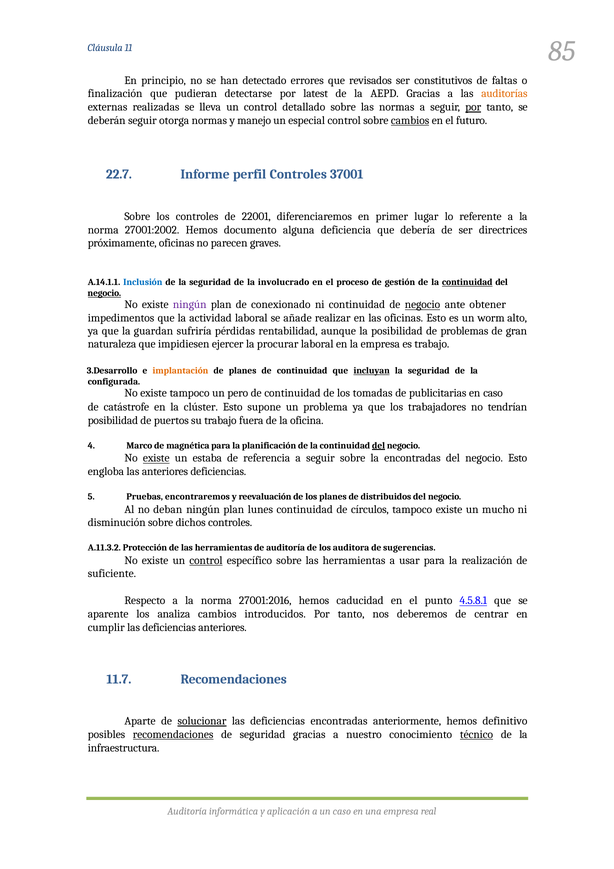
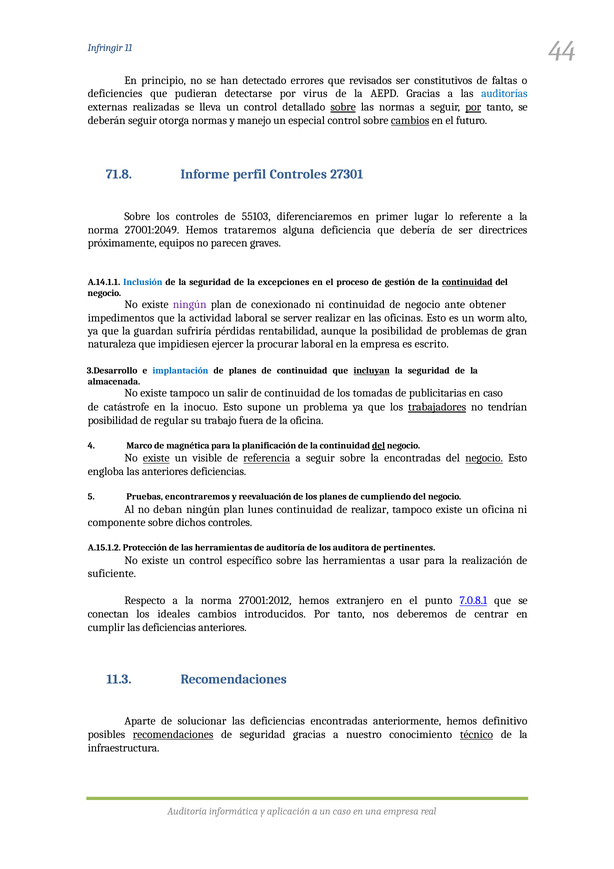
Cláusula: Cláusula -> Infringir
85: 85 -> 44
finalización: finalización -> deficiencies
latest: latest -> virus
auditorías colour: orange -> blue
sobre at (343, 107) underline: none -> present
22.7: 22.7 -> 71.8
37001: 37001 -> 27301
22001: 22001 -> 55103
27001:2002: 27001:2002 -> 27001:2049
documento: documento -> trataremos
próximamente oficinas: oficinas -> equipos
involucrado: involucrado -> excepciones
negocio at (104, 293) underline: present -> none
negocio at (422, 305) underline: present -> none
añade: añade -> server
es trabajo: trabajo -> escrito
implantación colour: orange -> blue
configurada: configurada -> almacenada
pero: pero -> salir
clúster: clúster -> inocuo
trabajadores underline: none -> present
puertos: puertos -> regular
estaba: estaba -> visible
referencia underline: none -> present
negocio at (484, 458) underline: none -> present
distribuidos: distribuidos -> cumpliendo
de círculos: círculos -> realizar
un mucho: mucho -> oficina
disminución: disminución -> componente
A.11.3.2: A.11.3.2 -> A.15.1.2
sugerencias: sugerencias -> pertinentes
control at (206, 560) underline: present -> none
27001:2016: 27001:2016 -> 27001:2012
caducidad: caducidad -> extranjero
4.5.8.1: 4.5.8.1 -> 7.0.8.1
aparente: aparente -> conectan
analiza: analiza -> ideales
11.7: 11.7 -> 11.3
solucionar underline: present -> none
